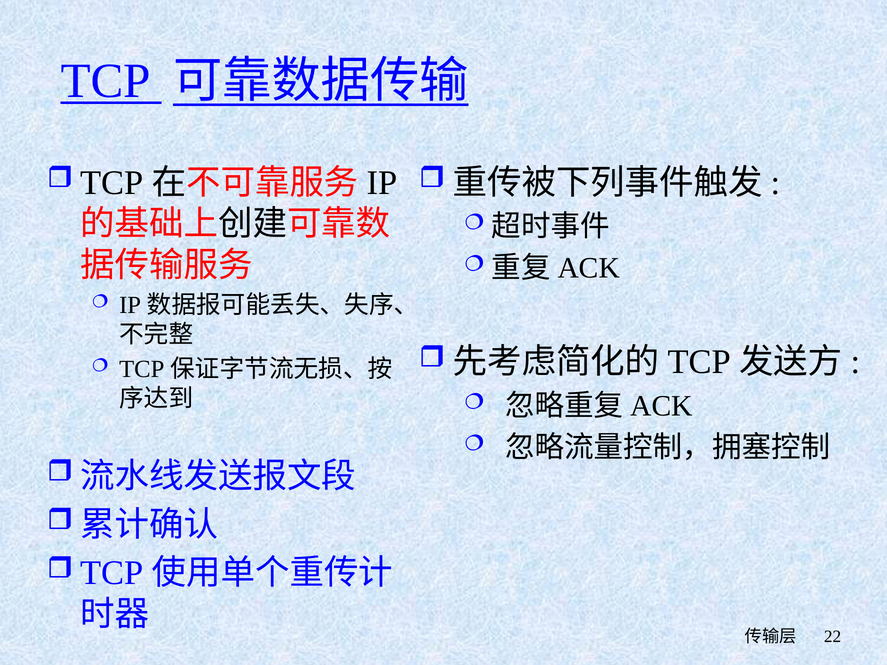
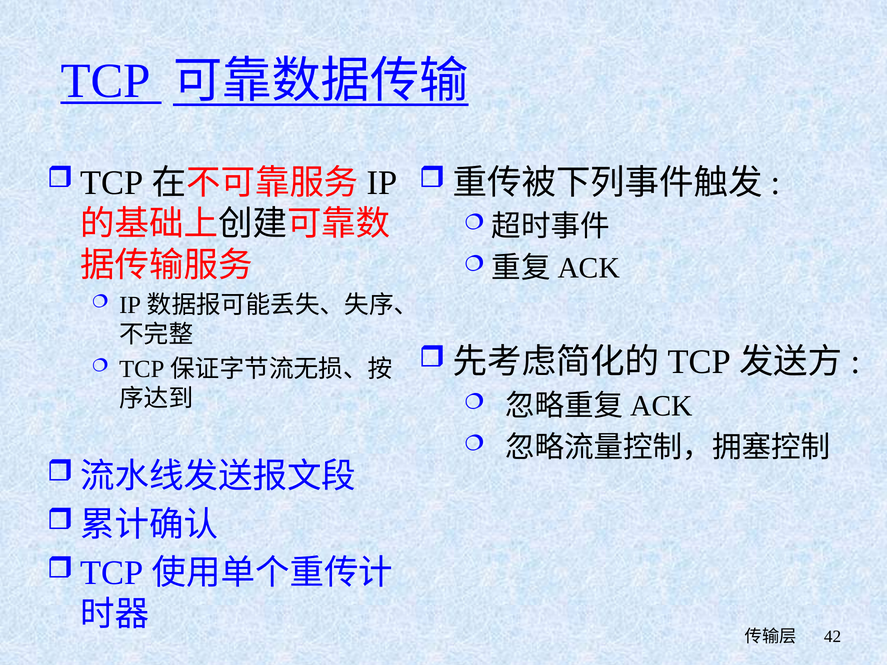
22: 22 -> 42
